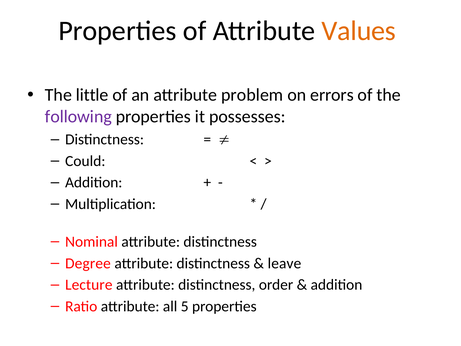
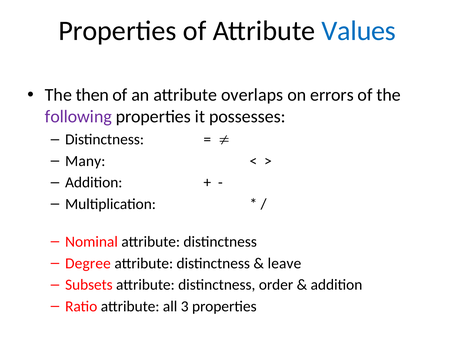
Values colour: orange -> blue
little: little -> then
problem: problem -> overlaps
Could: Could -> Many
Lecture: Lecture -> Subsets
5: 5 -> 3
